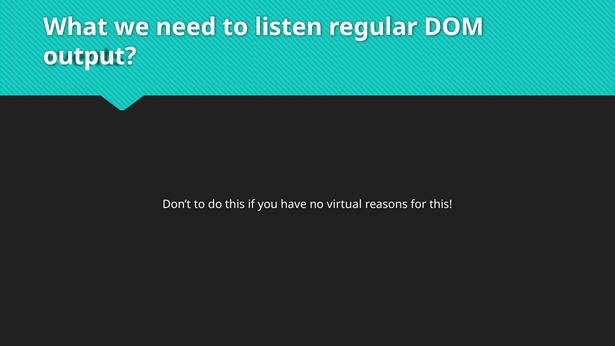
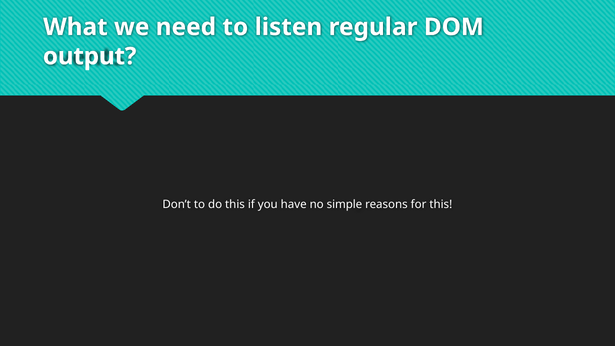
virtual: virtual -> simple
